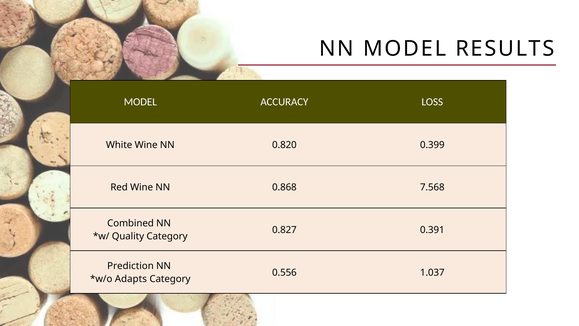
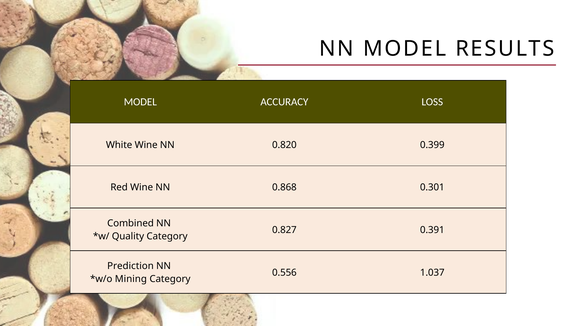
7.568: 7.568 -> 0.301
Adapts: Adapts -> Mining
